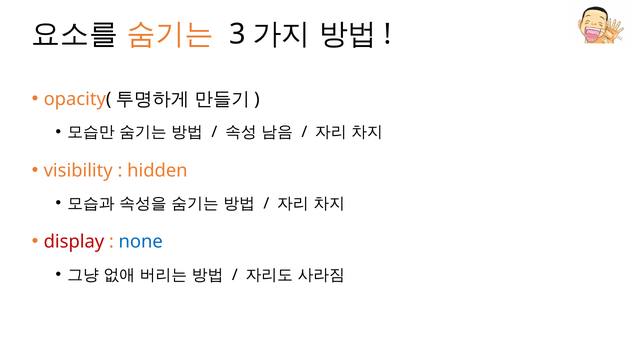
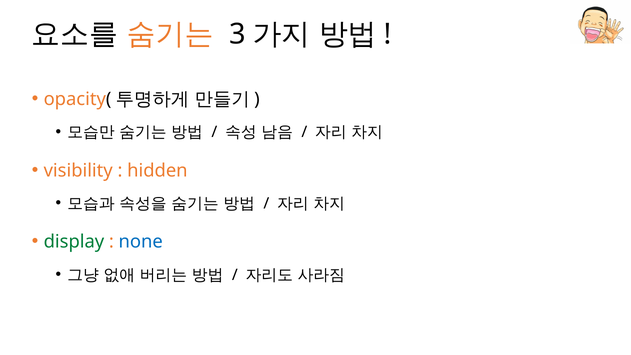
display colour: red -> green
